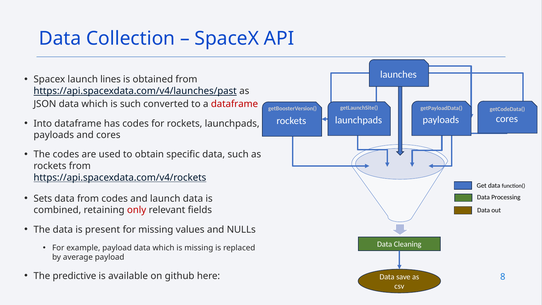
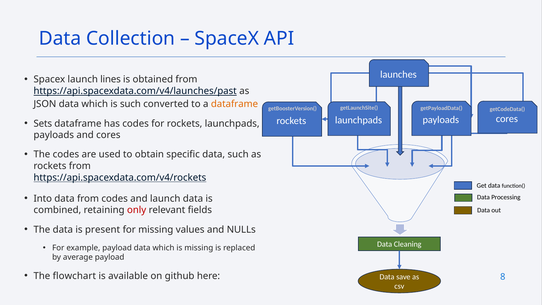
dataframe at (234, 104) colour: red -> orange
Into: Into -> Sets
Sets: Sets -> Into
predictive: predictive -> flowchart
